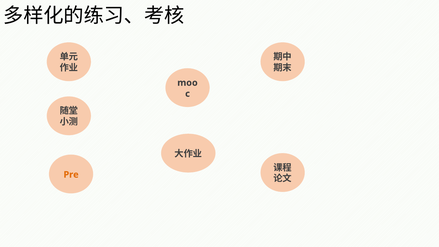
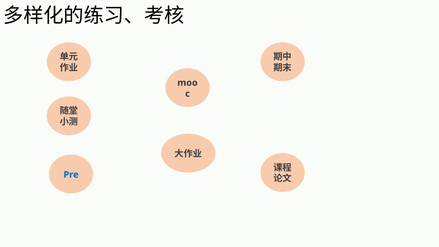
Pre colour: orange -> blue
